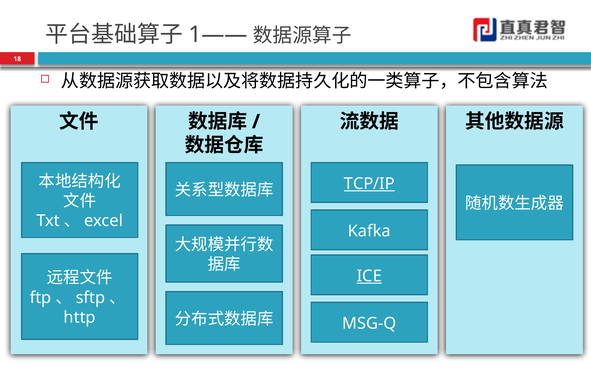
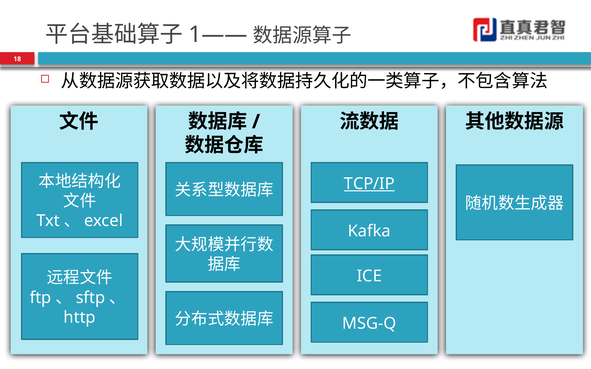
ICE underline: present -> none
